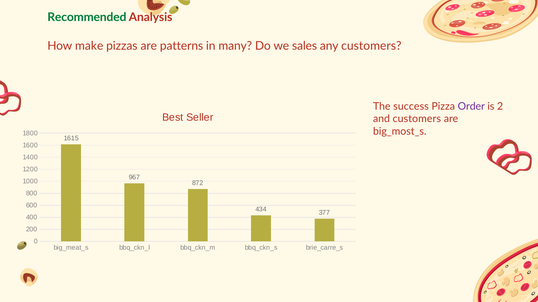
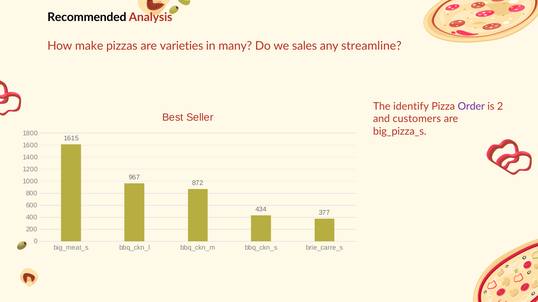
Recommended colour: green -> black
patterns: patterns -> varieties
any customers: customers -> streamline
success: success -> identify
big_most_s: big_most_s -> big_pizza_s
